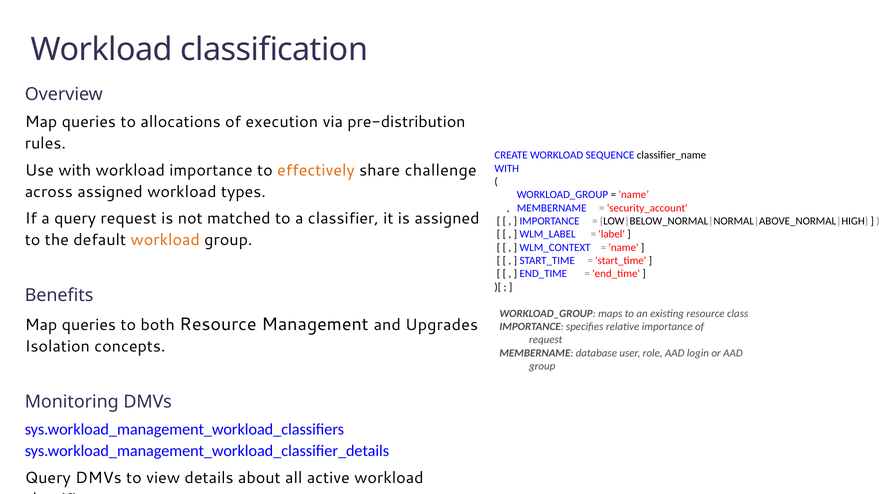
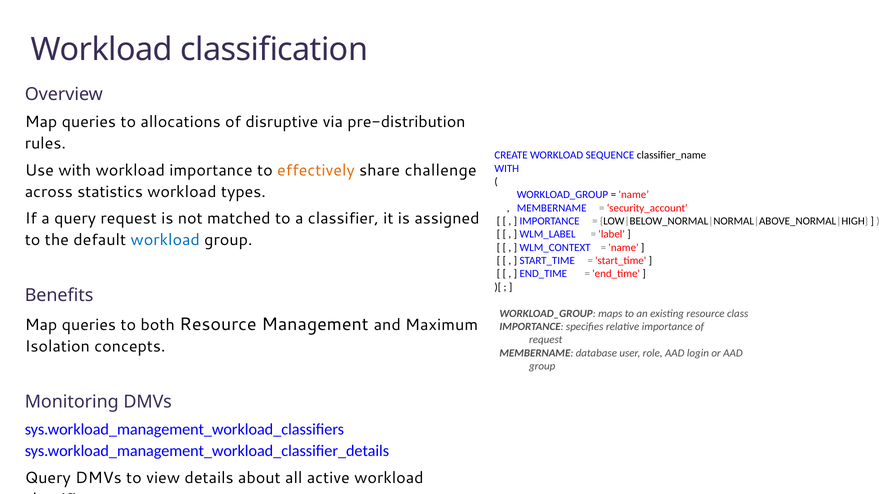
execution: execution -> disruptive
across assigned: assigned -> statistics
workload at (165, 240) colour: orange -> blue
Upgrades: Upgrades -> Maximum
